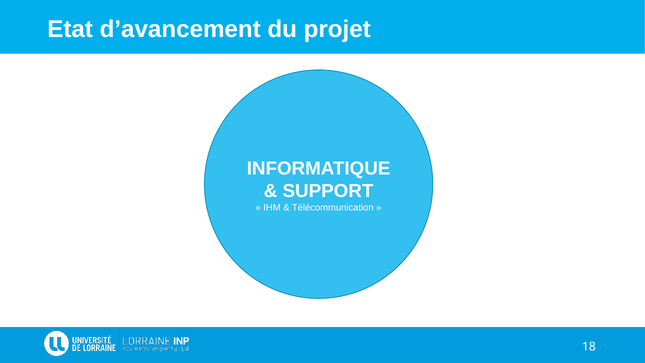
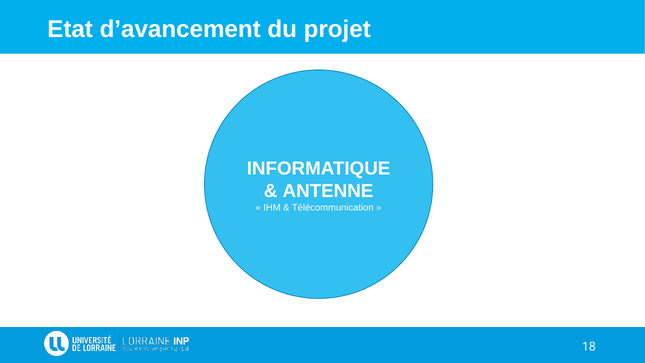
SUPPORT: SUPPORT -> ANTENNE
